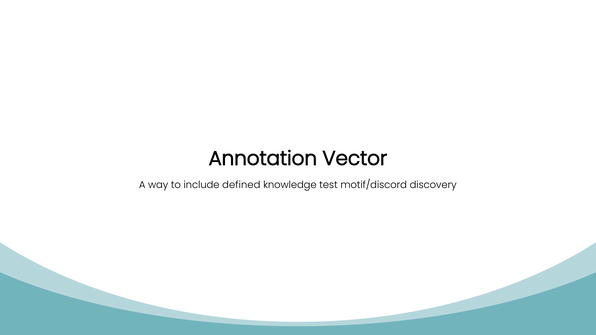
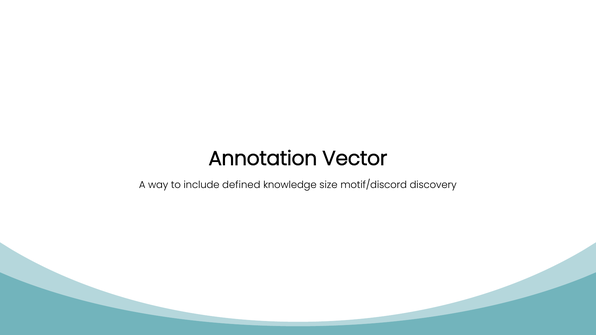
test: test -> size
